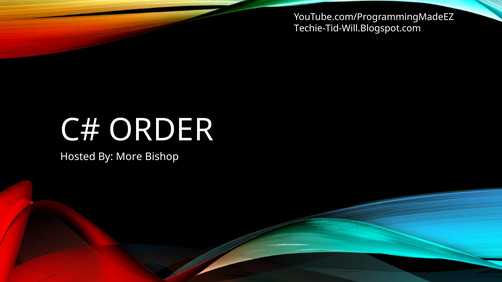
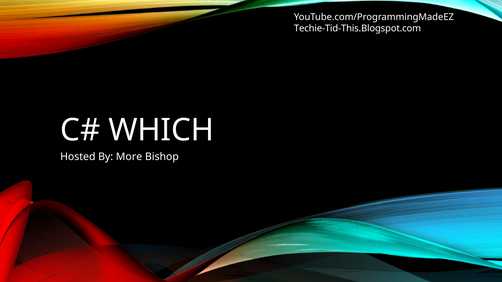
Techie-Tid-Will.Blogspot.com: Techie-Tid-Will.Blogspot.com -> Techie-Tid-This.Blogspot.com
ORDER: ORDER -> WHICH
